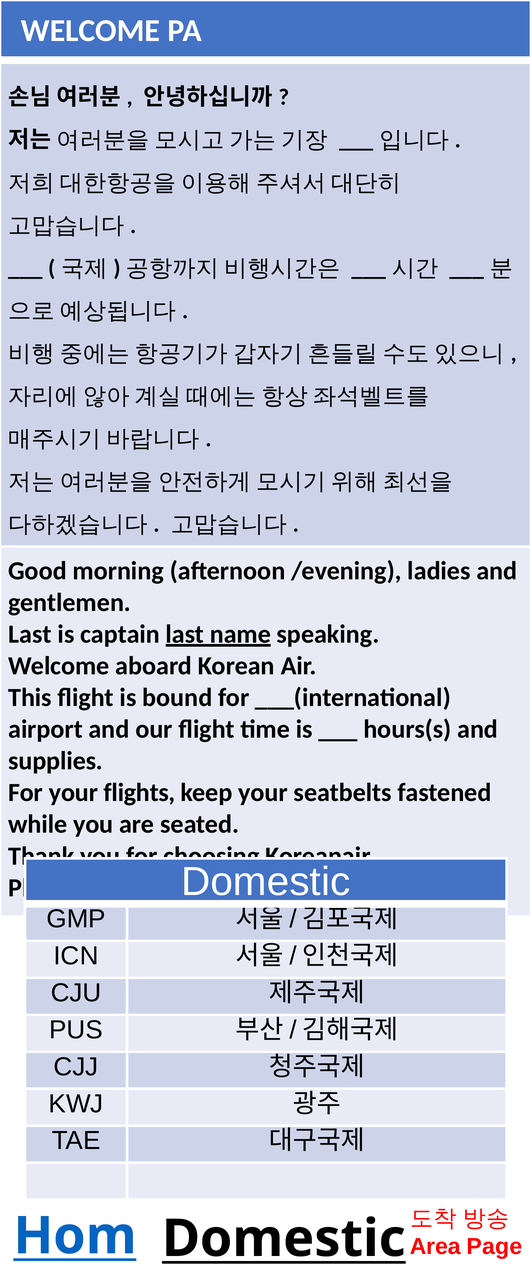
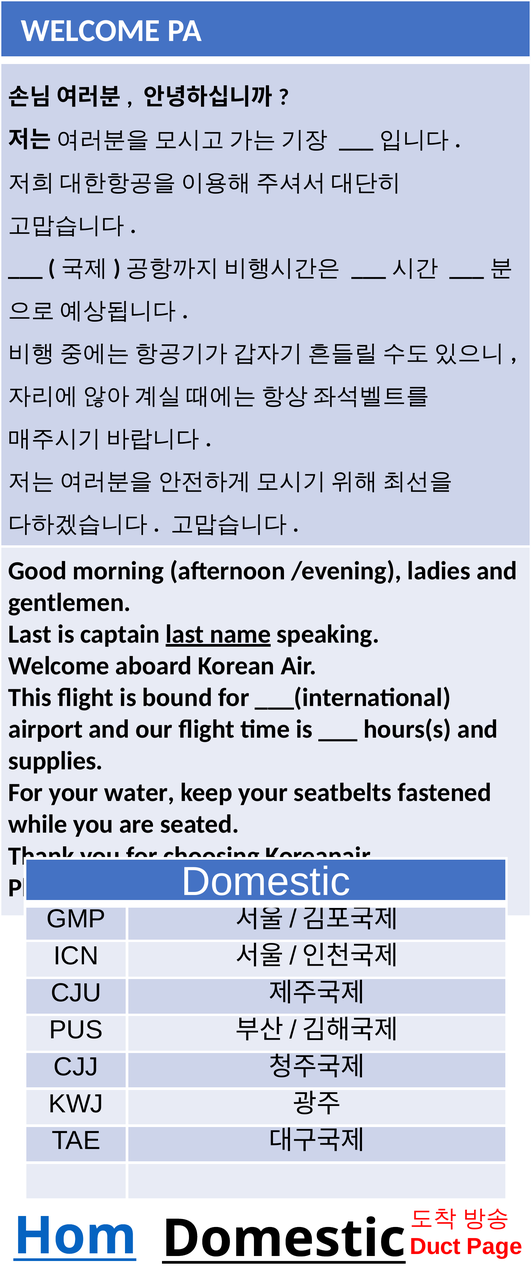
flights: flights -> water
Area: Area -> Duct
